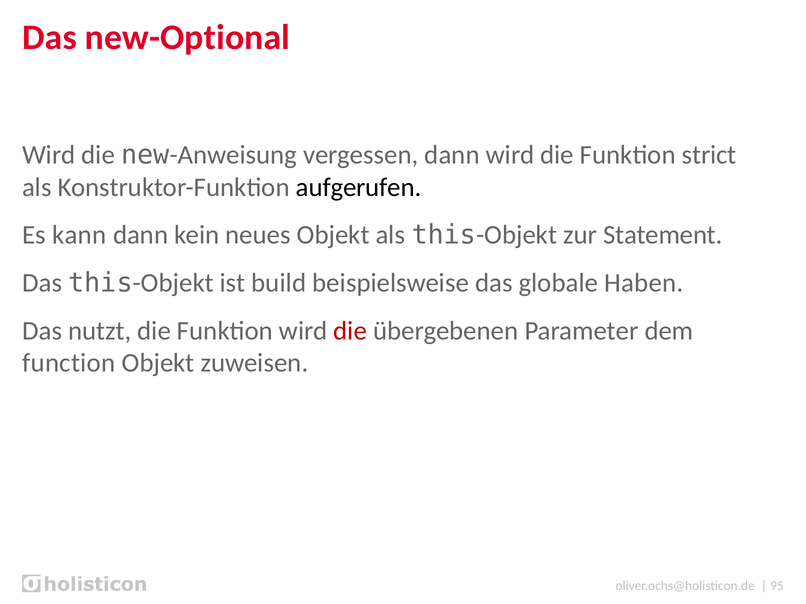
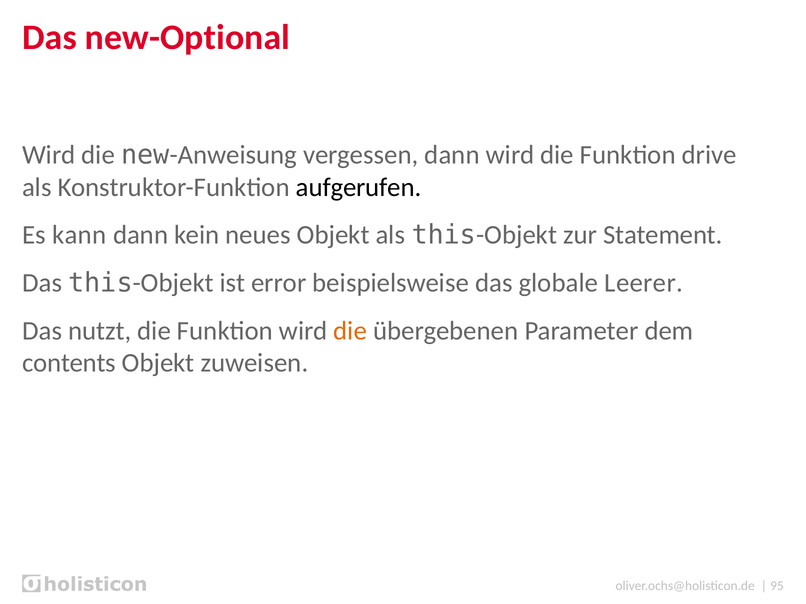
strict: strict -> drive
build: build -> error
Haben: Haben -> Leerer
die at (350, 331) colour: red -> orange
function: function -> contents
